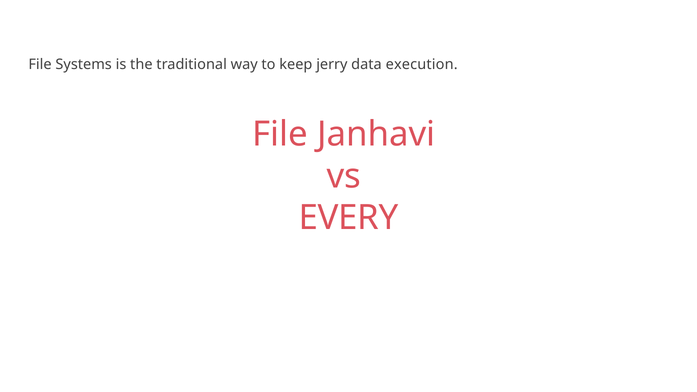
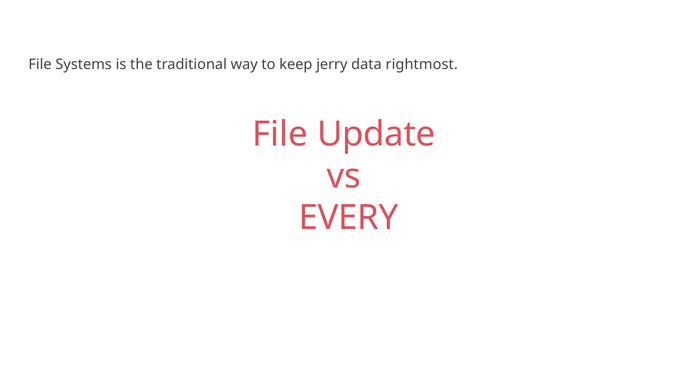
execution: execution -> rightmost
Janhavi: Janhavi -> Update
